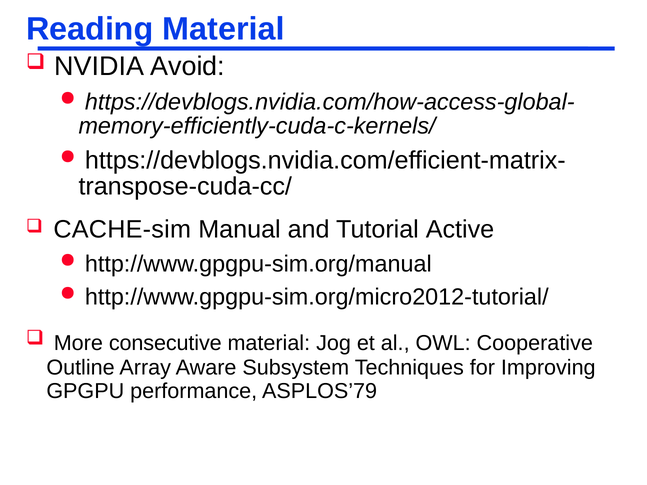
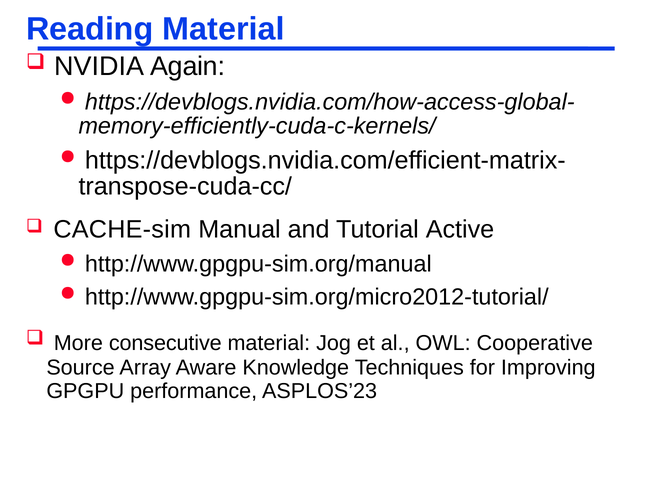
Avoid: Avoid -> Again
Outline: Outline -> Source
Subsystem: Subsystem -> Knowledge
ASPLOS’79: ASPLOS’79 -> ASPLOS’23
